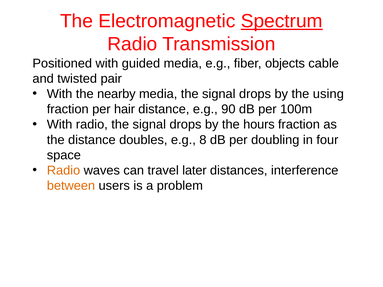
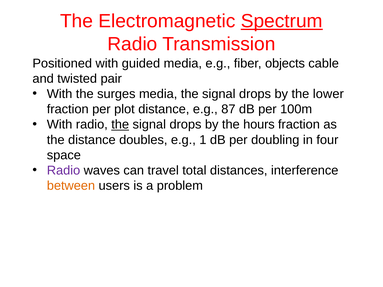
nearby: nearby -> surges
using: using -> lower
hair: hair -> plot
90: 90 -> 87
the at (120, 125) underline: none -> present
8: 8 -> 1
Radio at (64, 171) colour: orange -> purple
later: later -> total
